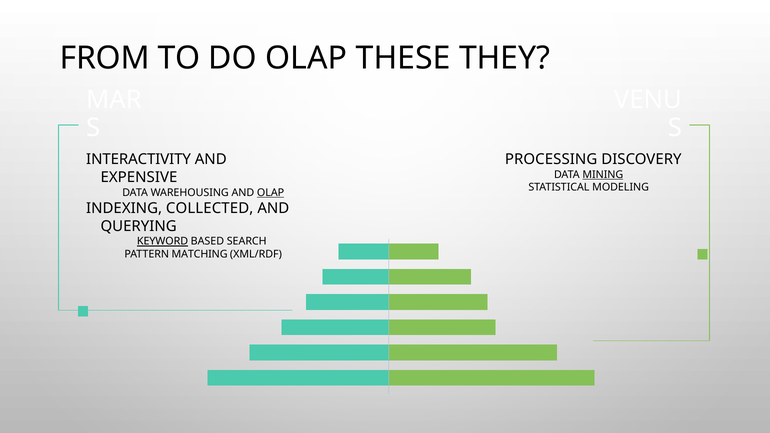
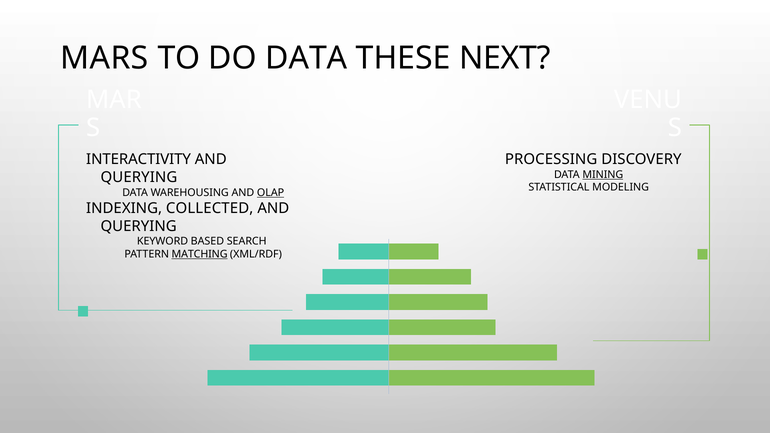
FROM: FROM -> MARS
DO OLAP: OLAP -> DATA
THEY: THEY -> NEXT
EXPENSIVE at (139, 178): EXPENSIVE -> QUERYING
KEYWORD underline: present -> none
MATCHING underline: none -> present
